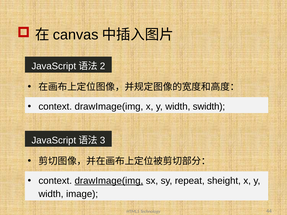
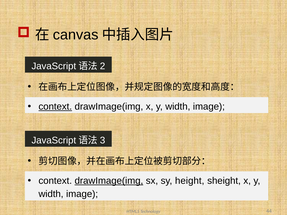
context at (55, 107) underline: none -> present
swidth at (209, 107): swidth -> image
repeat: repeat -> height
